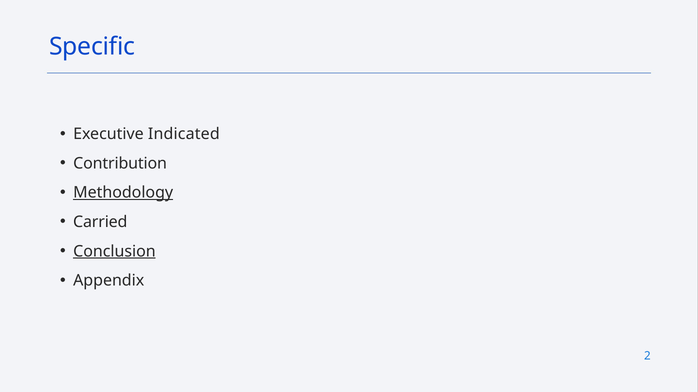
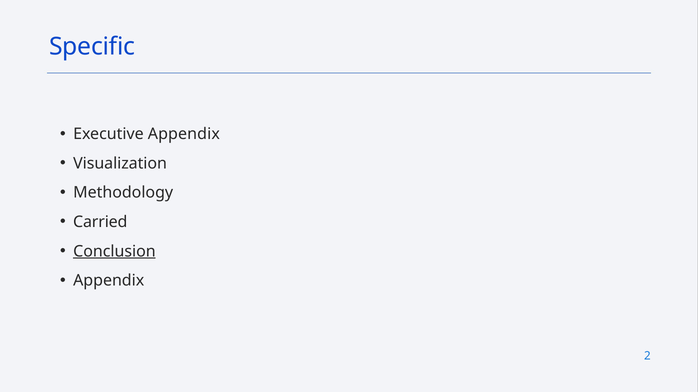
Executive Indicated: Indicated -> Appendix
Contribution: Contribution -> Visualization
Methodology underline: present -> none
